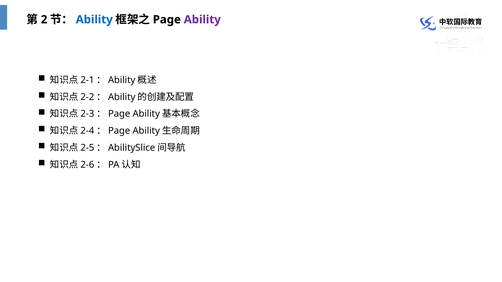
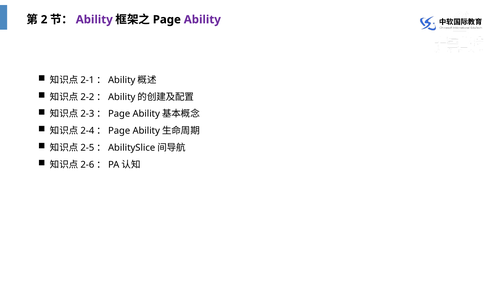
Ability at (94, 20) colour: blue -> purple
